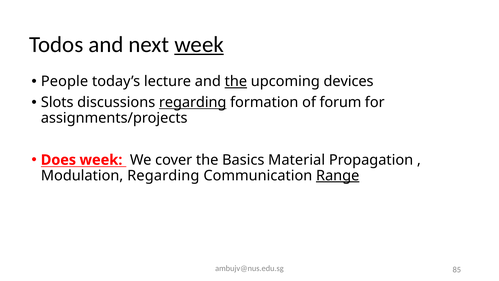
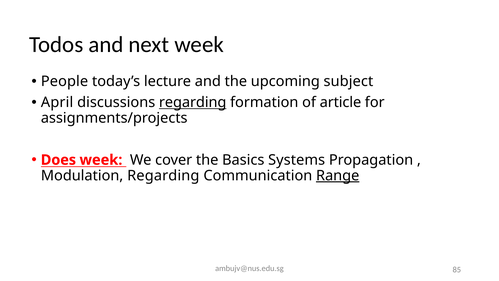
week at (199, 45) underline: present -> none
the at (236, 81) underline: present -> none
devices: devices -> subject
Slots: Slots -> April
forum: forum -> article
Material: Material -> Systems
